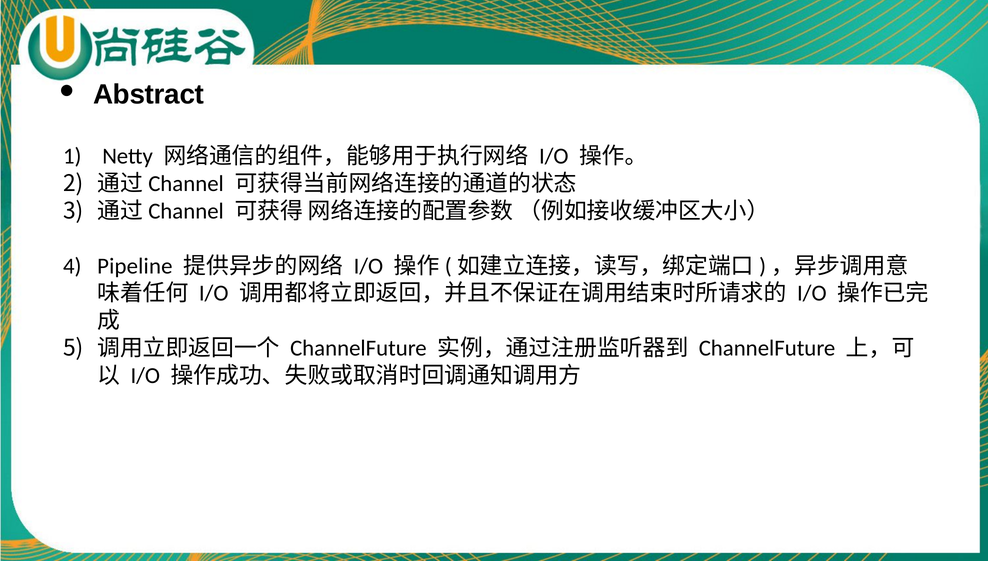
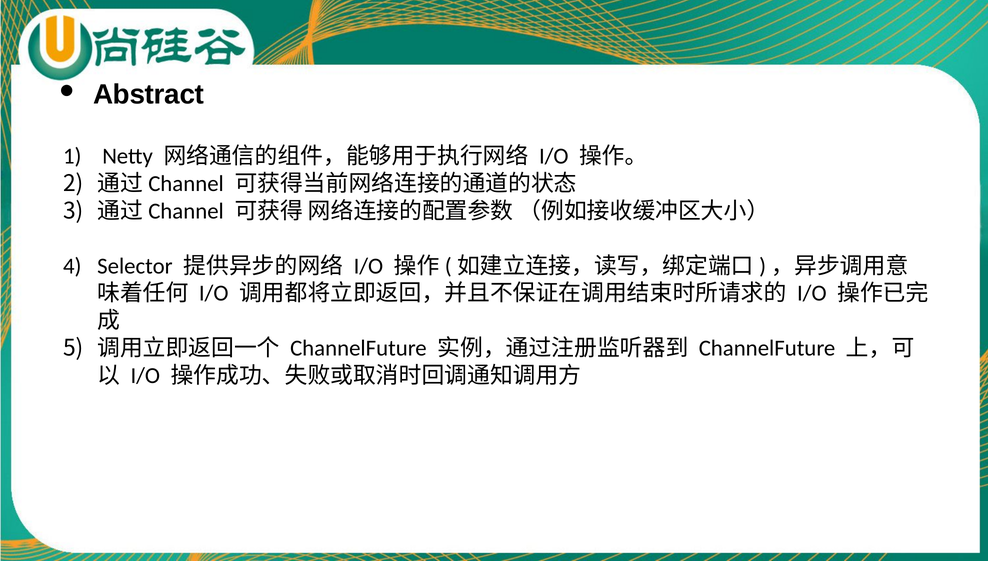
Pipeline: Pipeline -> Selector
